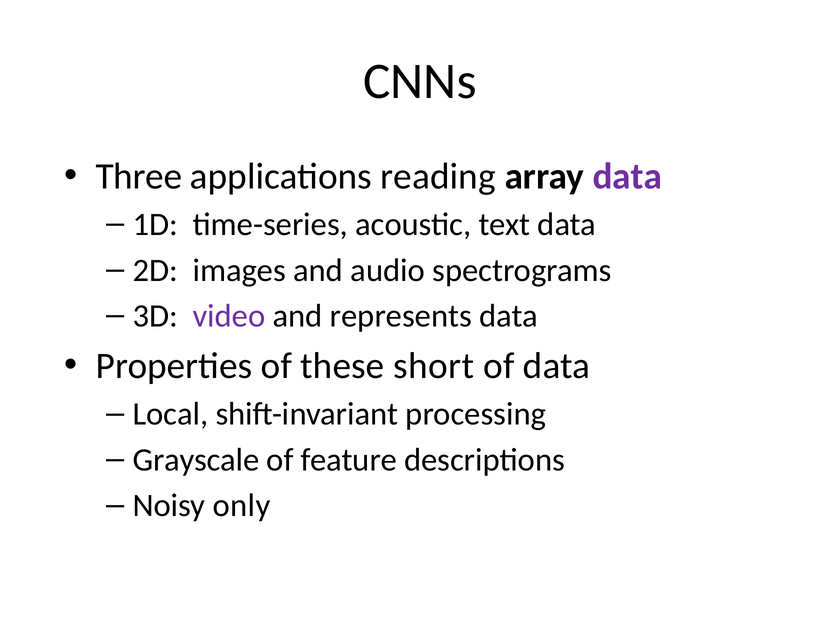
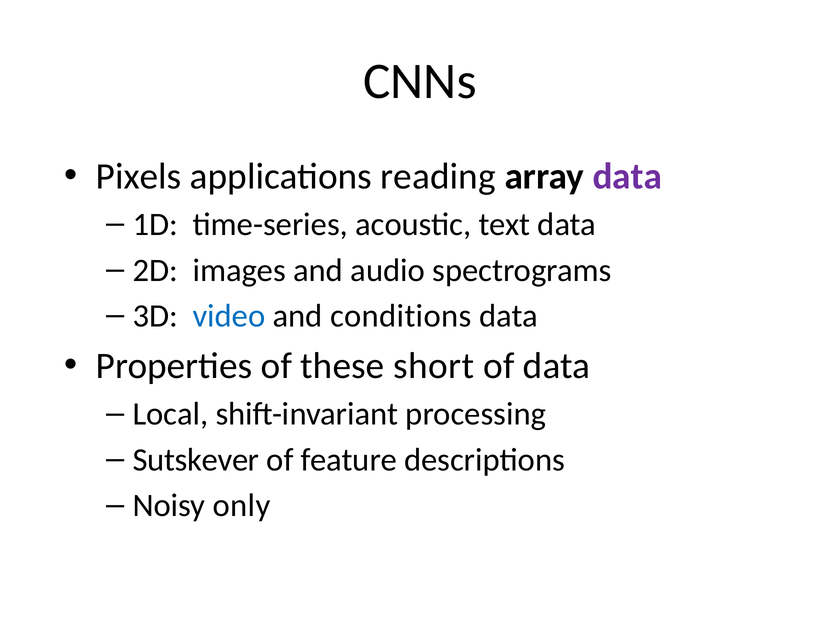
Three: Three -> Pixels
video colour: purple -> blue
represents: represents -> conditions
Grayscale: Grayscale -> Sutskever
